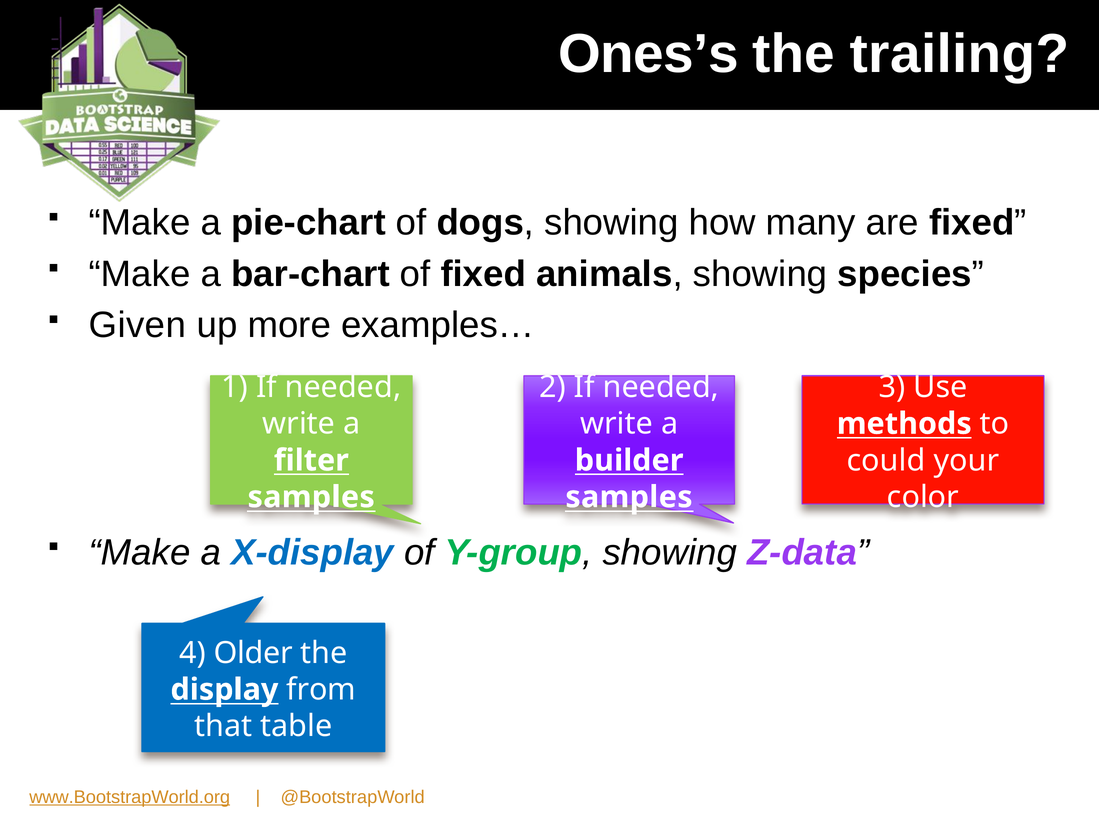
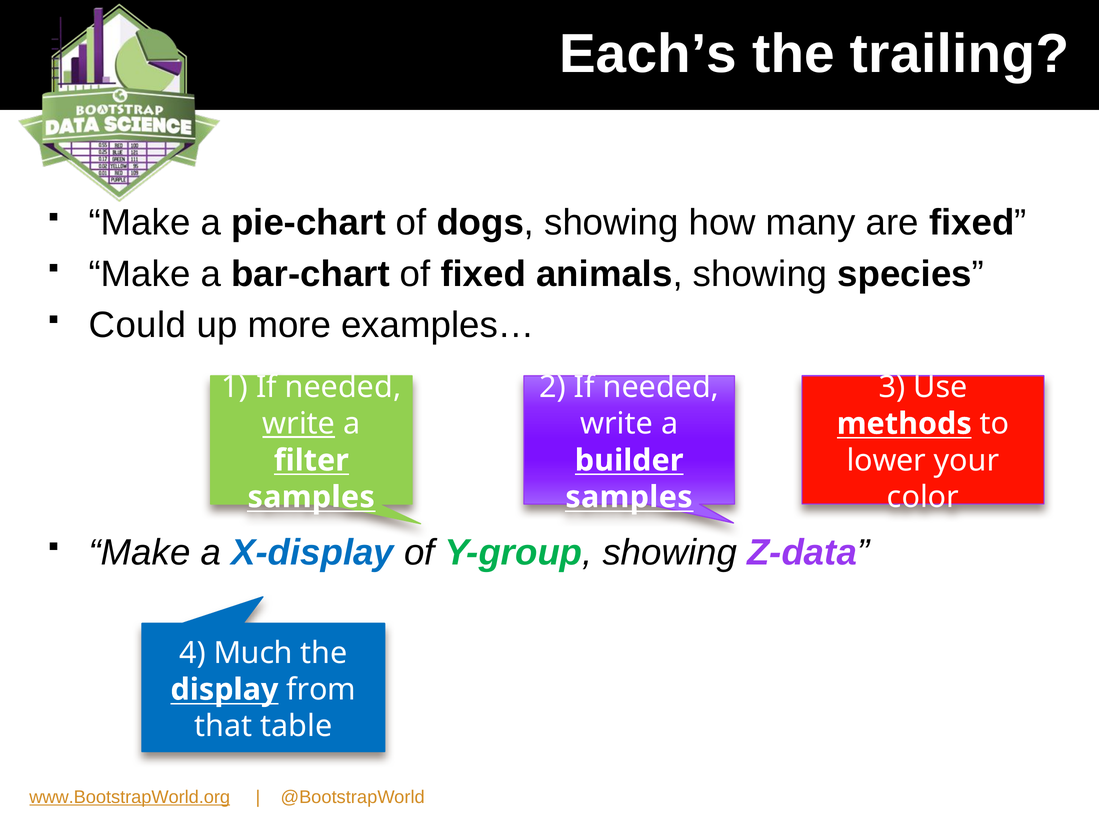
Ones’s: Ones’s -> Each’s
Given: Given -> Could
write at (299, 423) underline: none -> present
could: could -> lower
Older: Older -> Much
